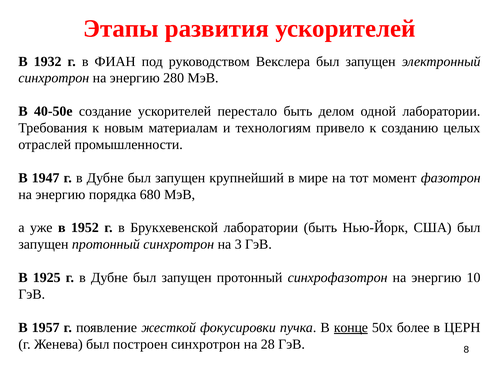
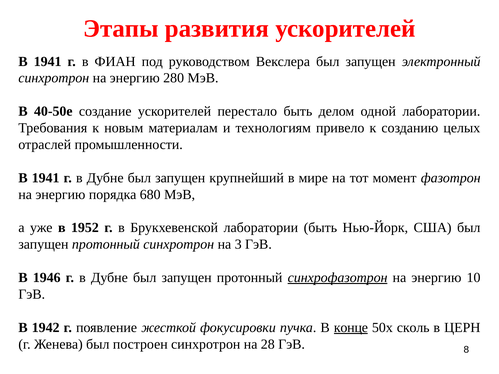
1932 at (48, 61): 1932 -> 1941
1947 at (46, 178): 1947 -> 1941
1925: 1925 -> 1946
синхрофазотрон underline: none -> present
1957: 1957 -> 1942
более: более -> сколь
